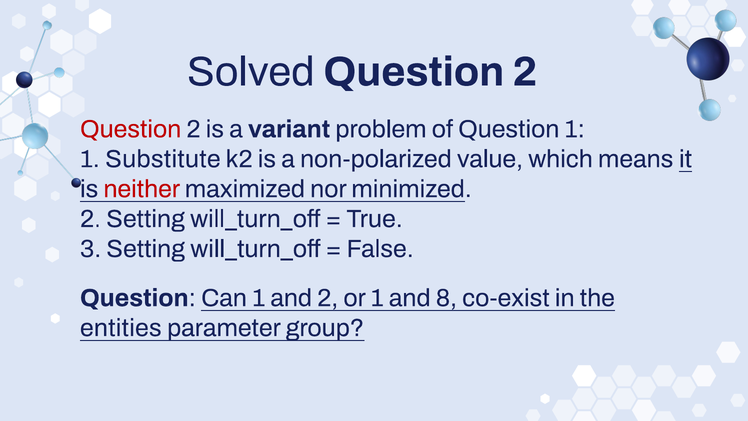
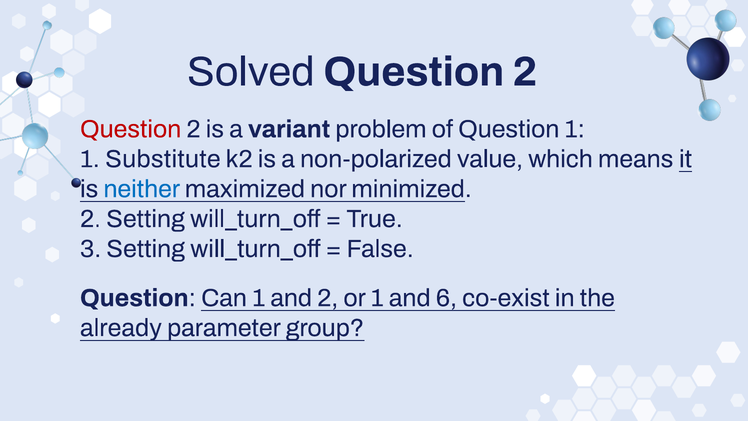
neither colour: red -> blue
8: 8 -> 6
entities: entities -> already
